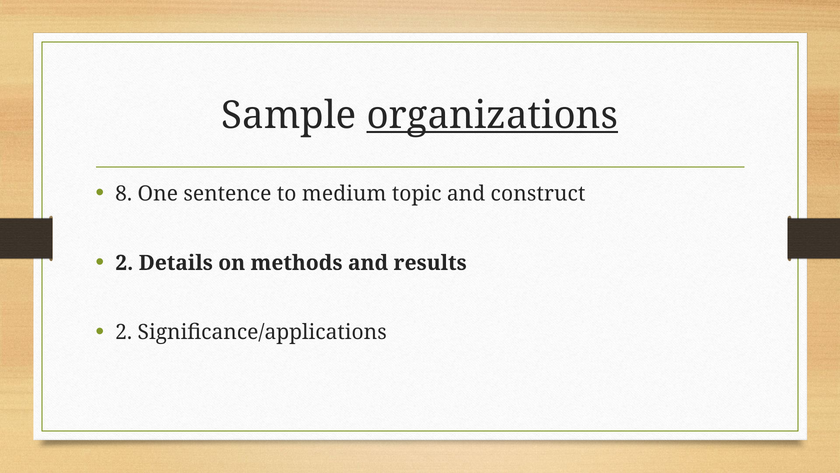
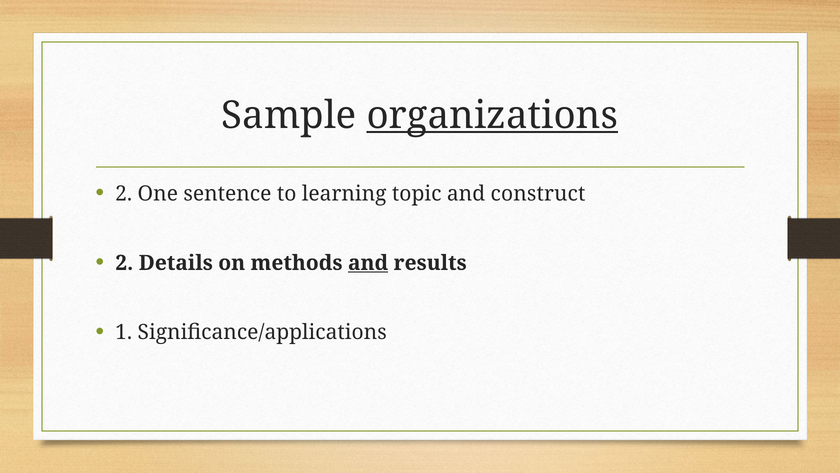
8 at (124, 193): 8 -> 2
medium: medium -> learning
and at (368, 263) underline: none -> present
2 at (124, 332): 2 -> 1
